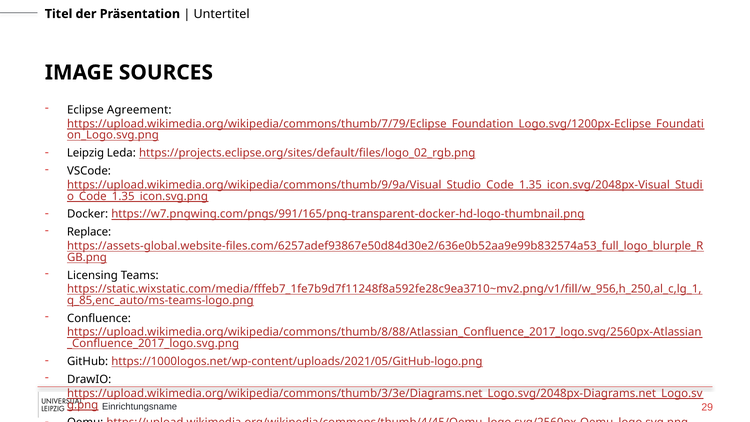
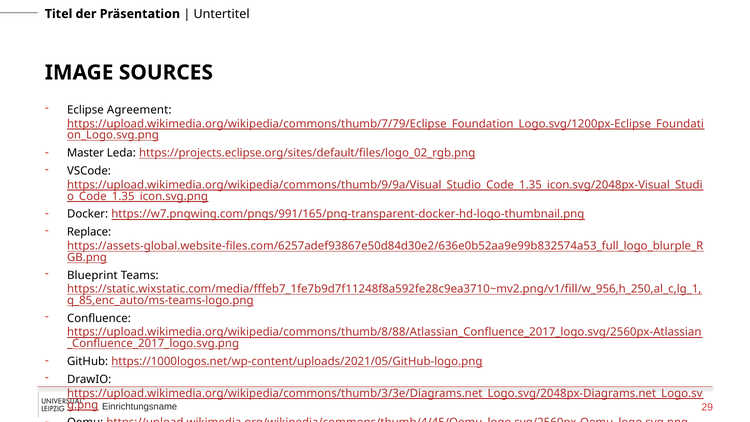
Leipzig: Leipzig -> Master
Licensing: Licensing -> Blueprint
